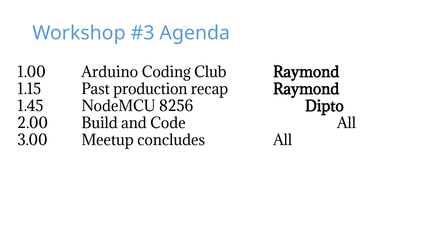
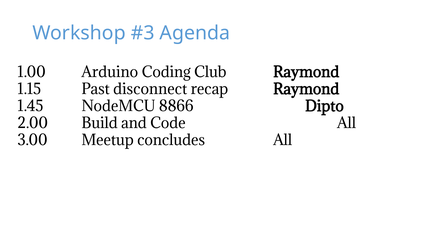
production: production -> disconnect
8256: 8256 -> 8866
